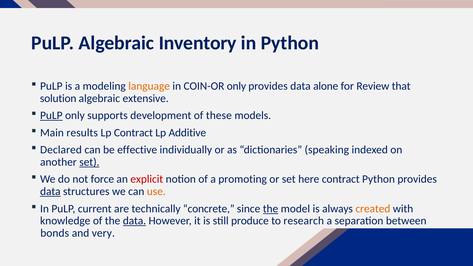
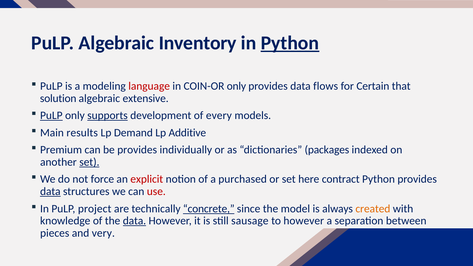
Python at (290, 43) underline: none -> present
language colour: orange -> red
alone: alone -> flows
Review: Review -> Certain
supports underline: none -> present
these: these -> every
Lp Contract: Contract -> Demand
Declared: Declared -> Premium
be effective: effective -> provides
speaking: speaking -> packages
promoting: promoting -> purchased
use colour: orange -> red
current: current -> project
concrete underline: none -> present
the at (271, 209) underline: present -> none
produce: produce -> sausage
to research: research -> however
bonds: bonds -> pieces
